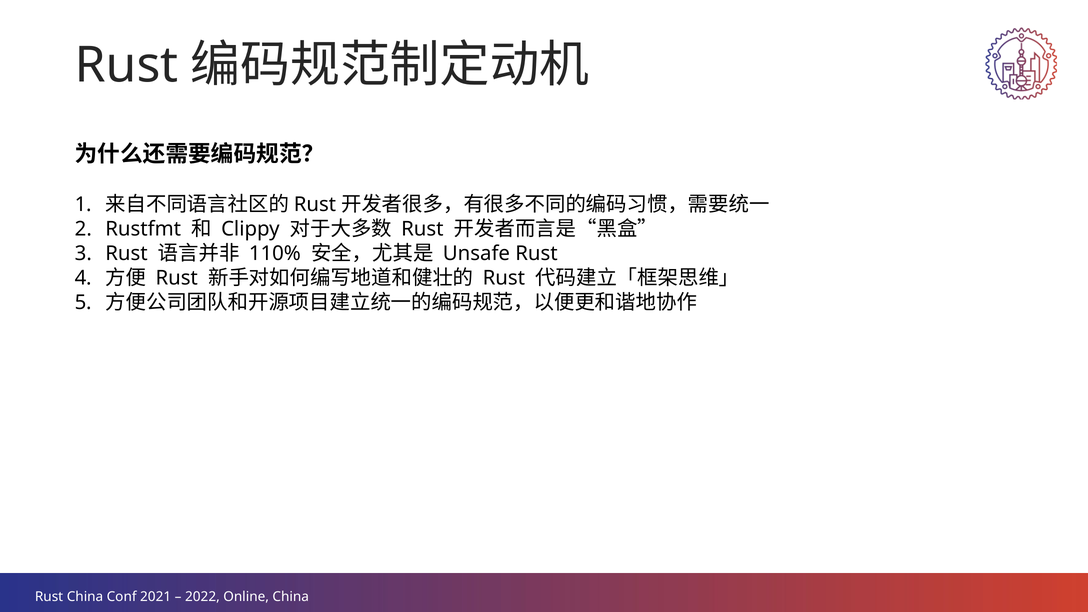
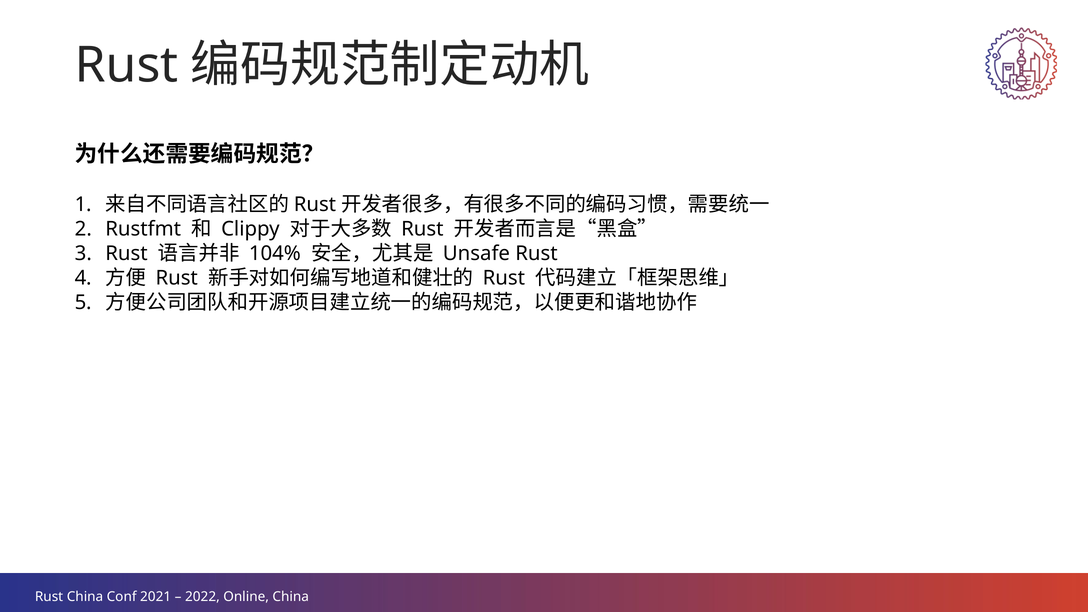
110%: 110% -> 104%
